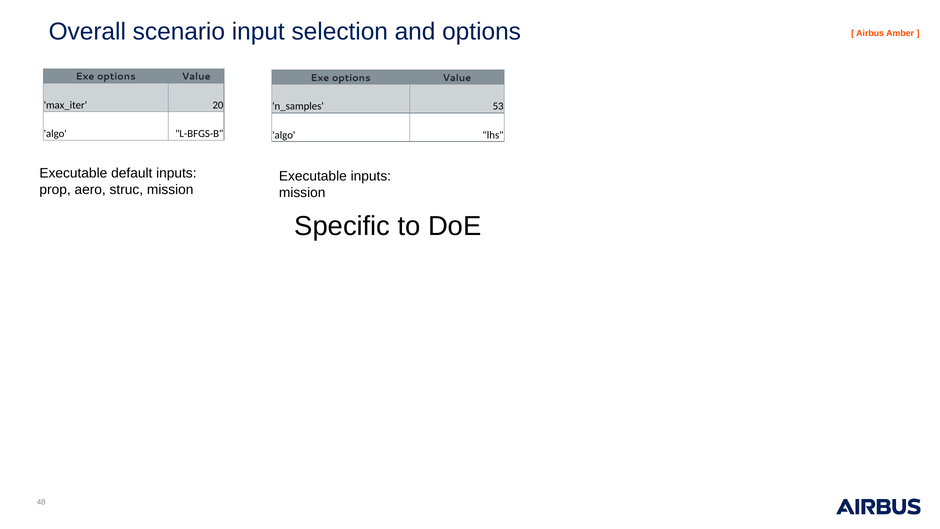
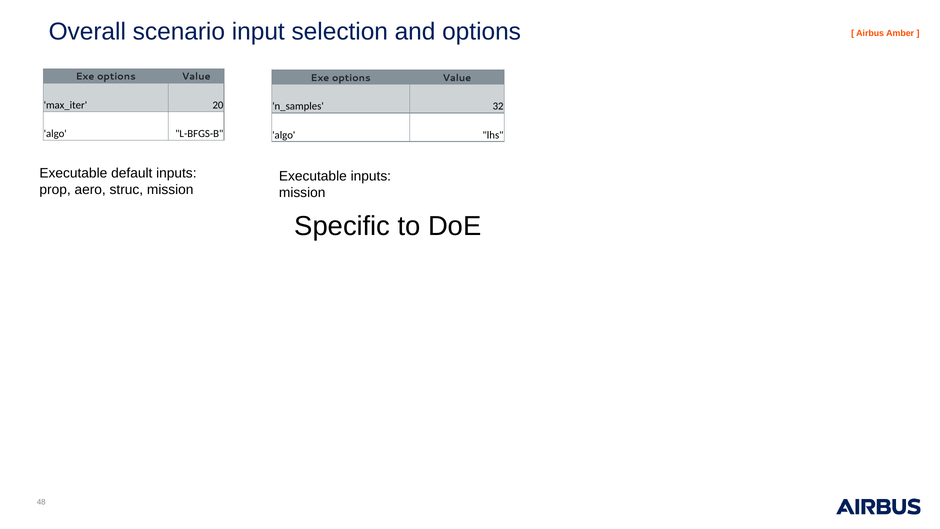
53: 53 -> 32
